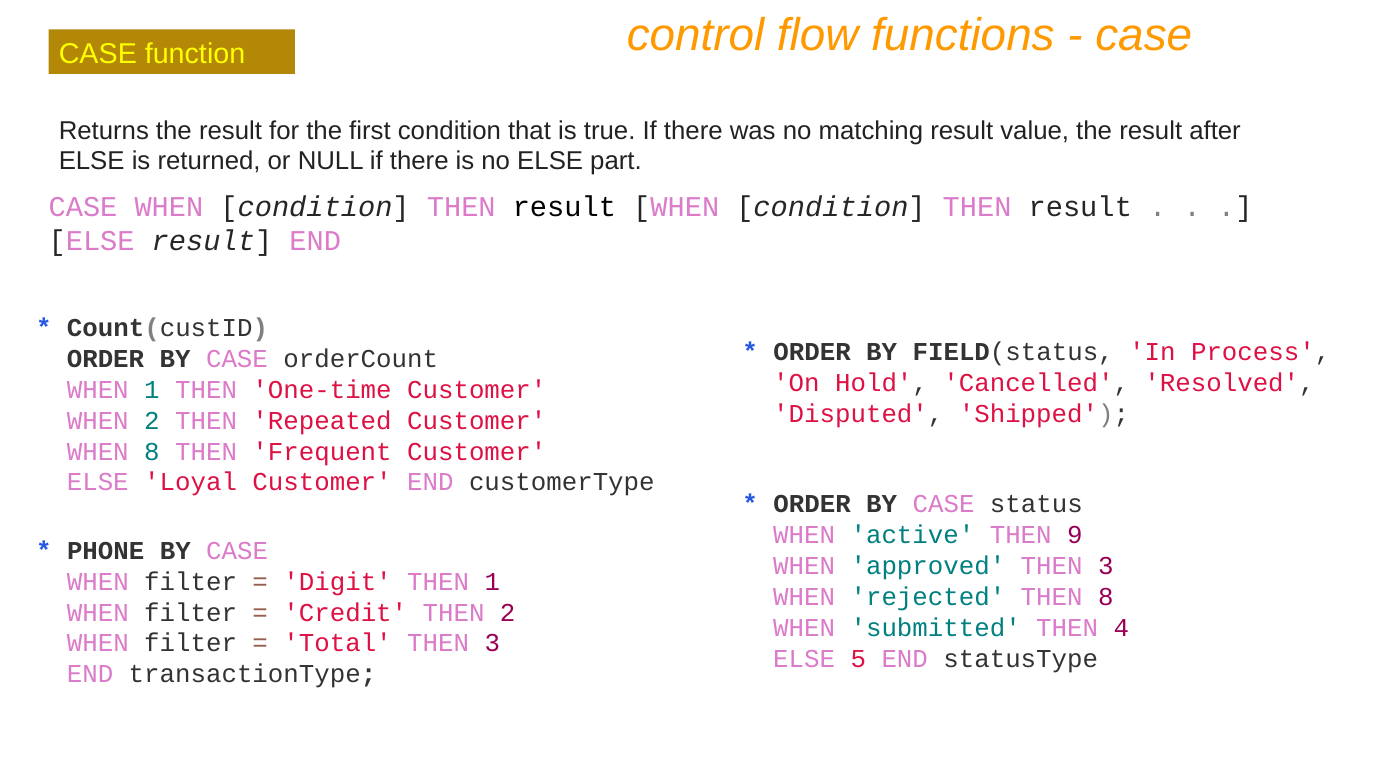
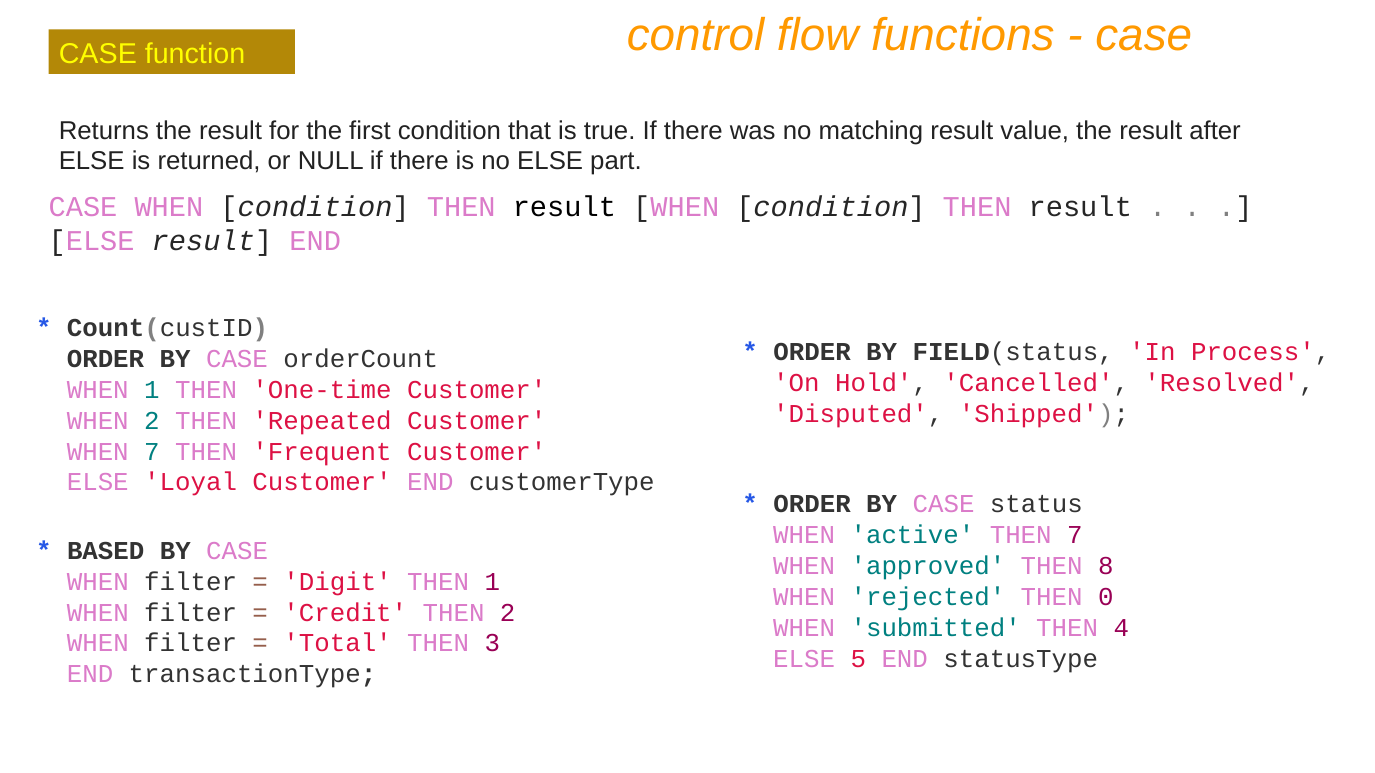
WHEN 8: 8 -> 7
THEN 9: 9 -> 7
PHONE: PHONE -> BASED
approved THEN 3: 3 -> 8
THEN 8: 8 -> 0
